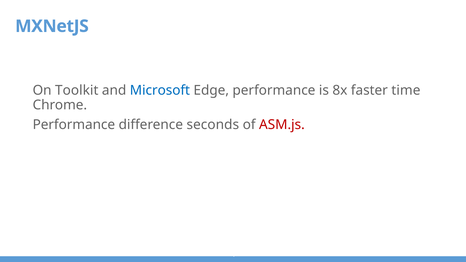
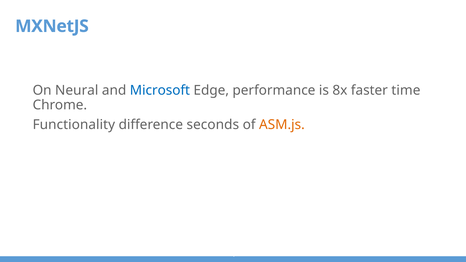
Toolkit: Toolkit -> Neural
Performance at (74, 125): Performance -> Functionality
ASM.js colour: red -> orange
